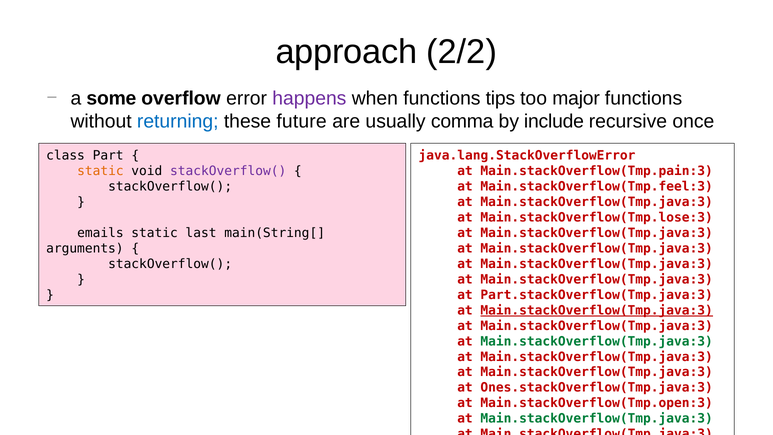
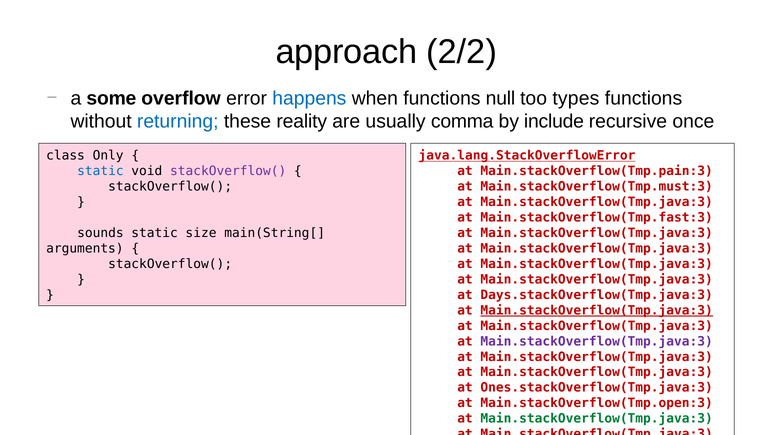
happens colour: purple -> blue
tips: tips -> null
major: major -> types
future: future -> reality
Part: Part -> Only
java.lang.StackOverflowError underline: none -> present
static at (100, 171) colour: orange -> blue
Main.stackOverflow(Tmp.feel:3: Main.stackOverflow(Tmp.feel:3 -> Main.stackOverflow(Tmp.must:3
Main.stackOverflow(Tmp.lose:3: Main.stackOverflow(Tmp.lose:3 -> Main.stackOverflow(Tmp.fast:3
emails: emails -> sounds
last: last -> size
Part.stackOverflow(Tmp.java:3: Part.stackOverflow(Tmp.java:3 -> Days.stackOverflow(Tmp.java:3
Main.stackOverflow(Tmp.java:3 at (597, 341) colour: green -> purple
